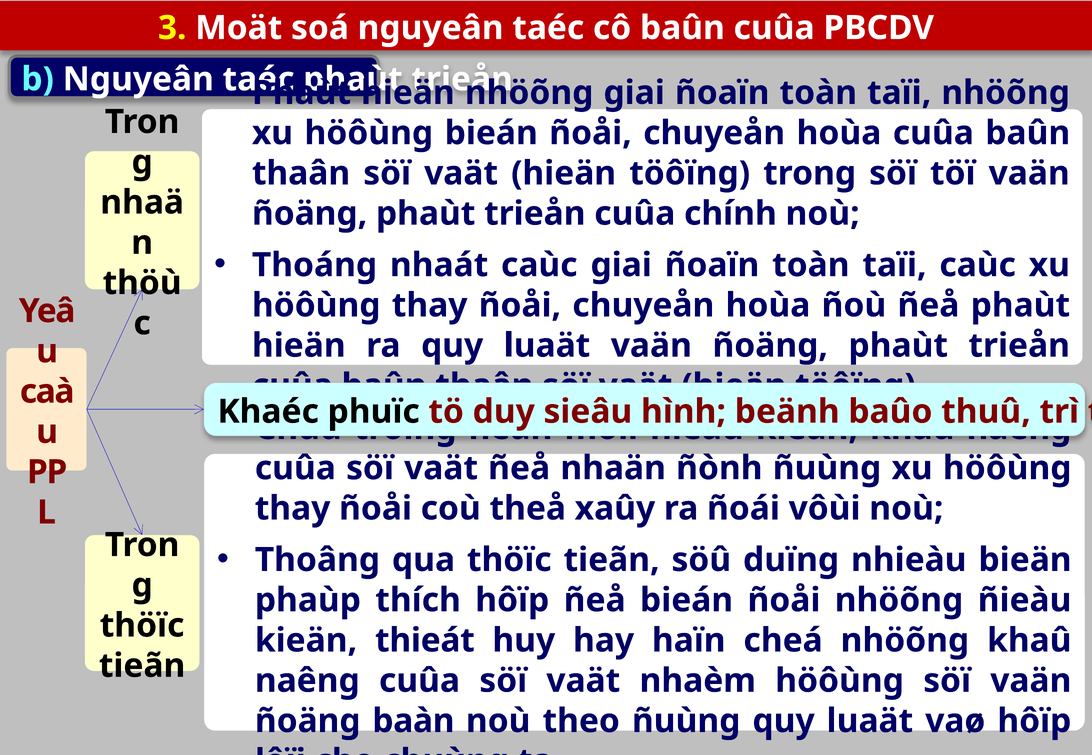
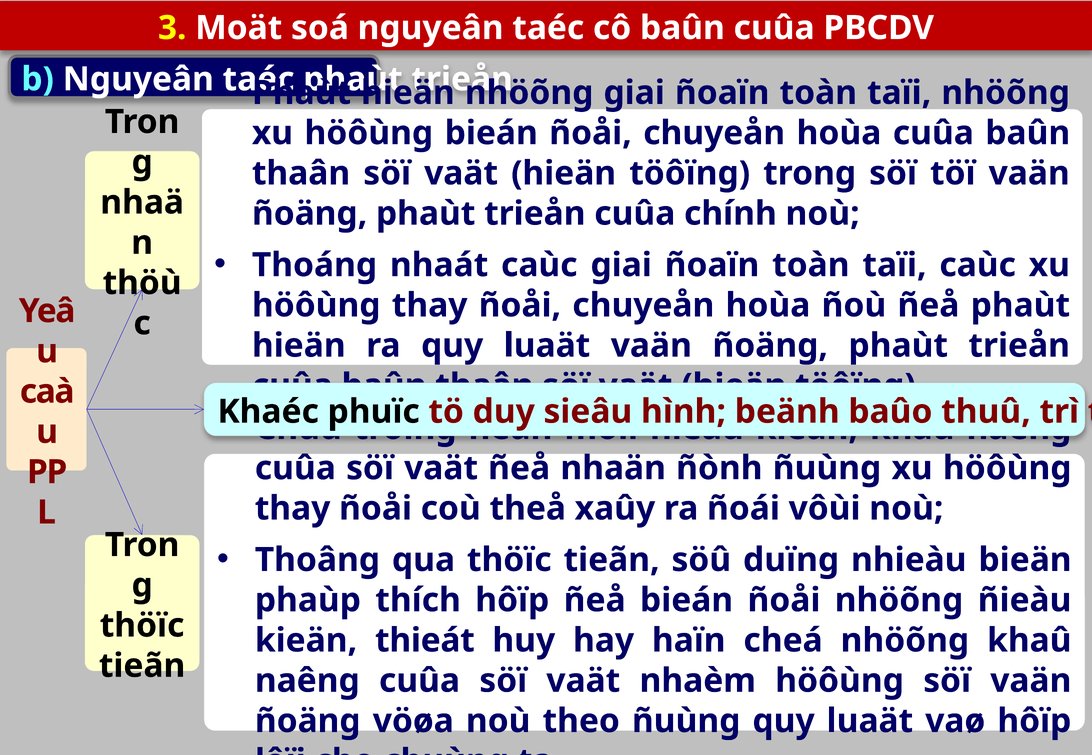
baàn: baàn -> vöøa
